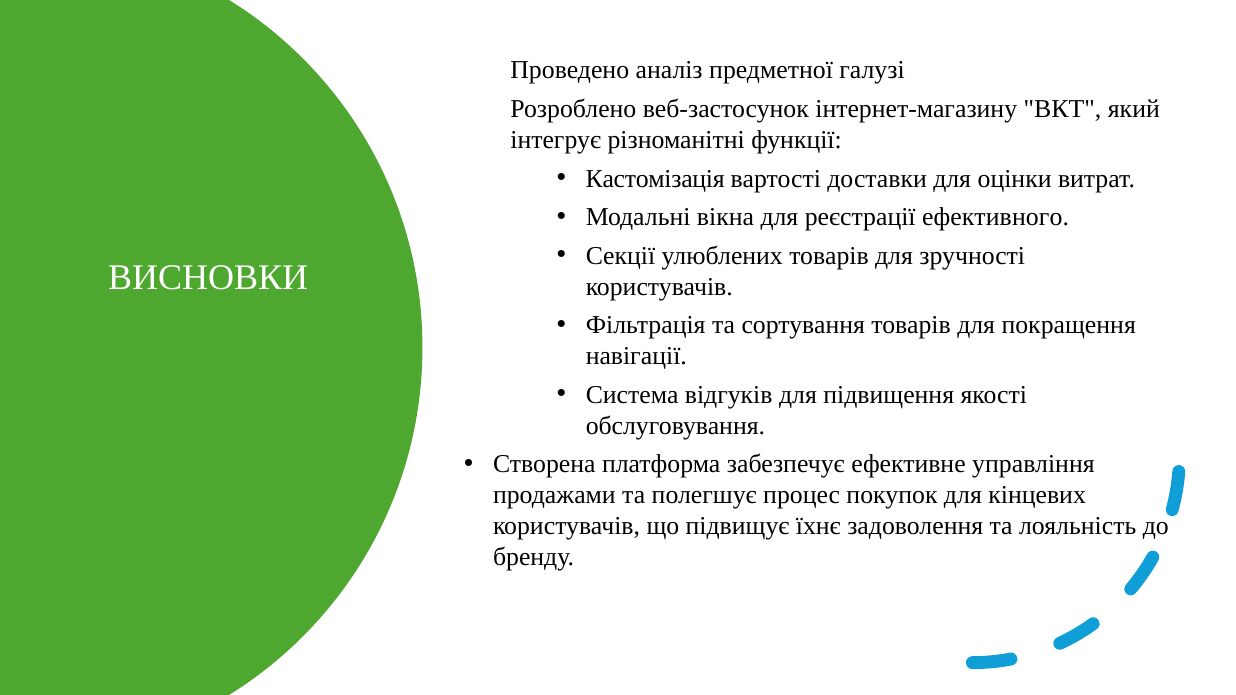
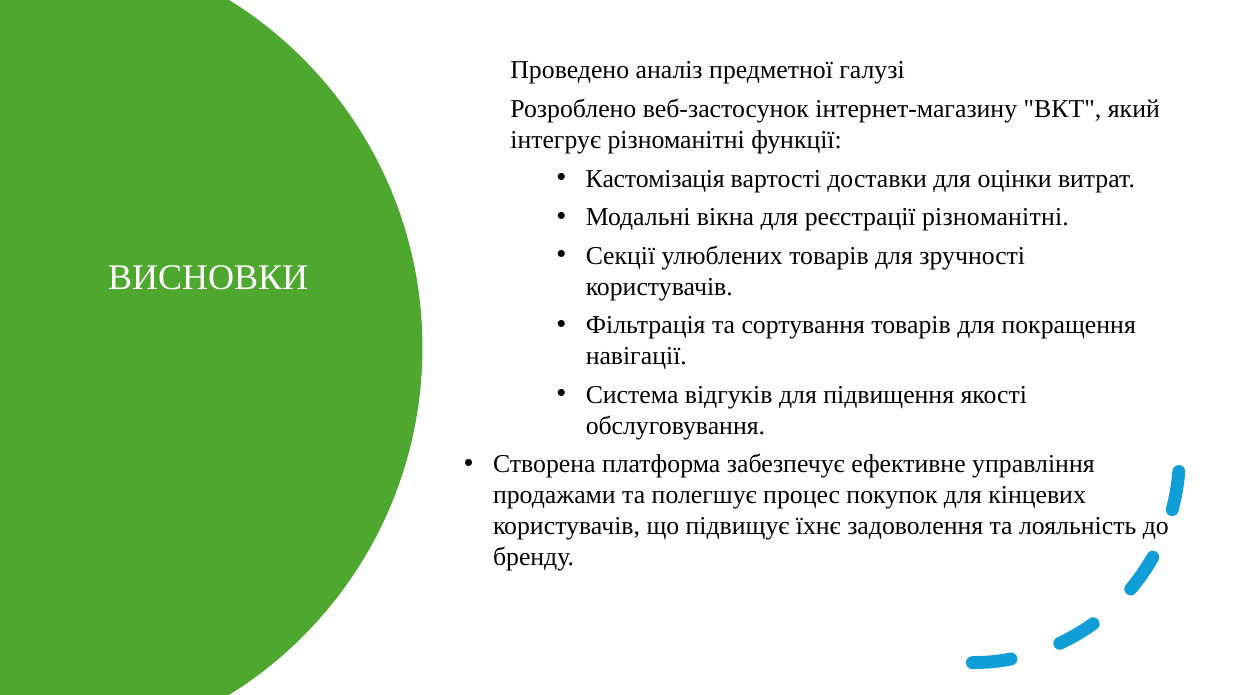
реєстрації ефективного: ефективного -> різноманітні
